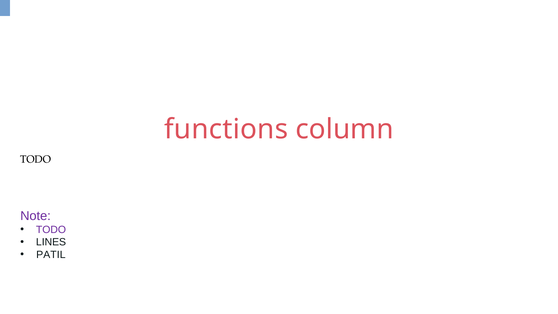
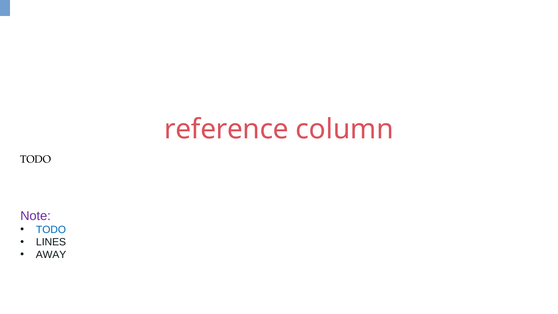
functions: functions -> reference
TODO at (51, 230) colour: purple -> blue
PATIL: PATIL -> AWAY
